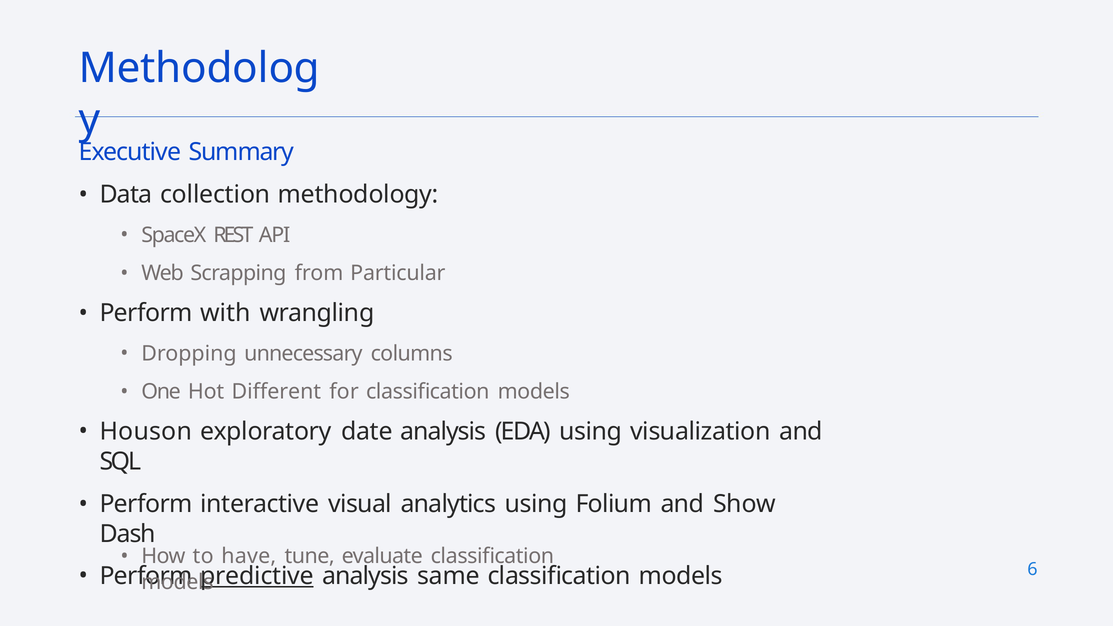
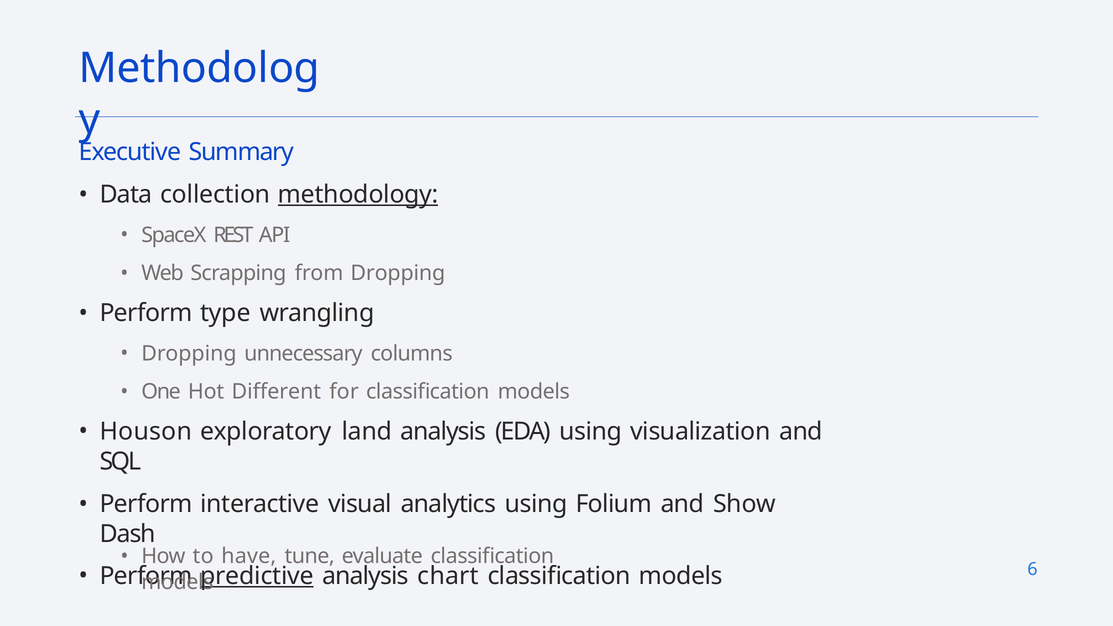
methodology underline: none -> present
from Particular: Particular -> Dropping
with: with -> type
date: date -> land
same: same -> chart
